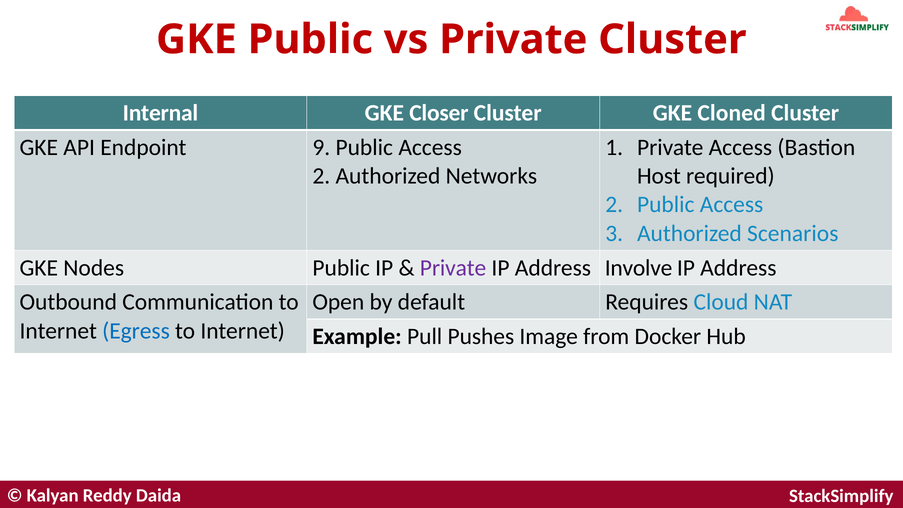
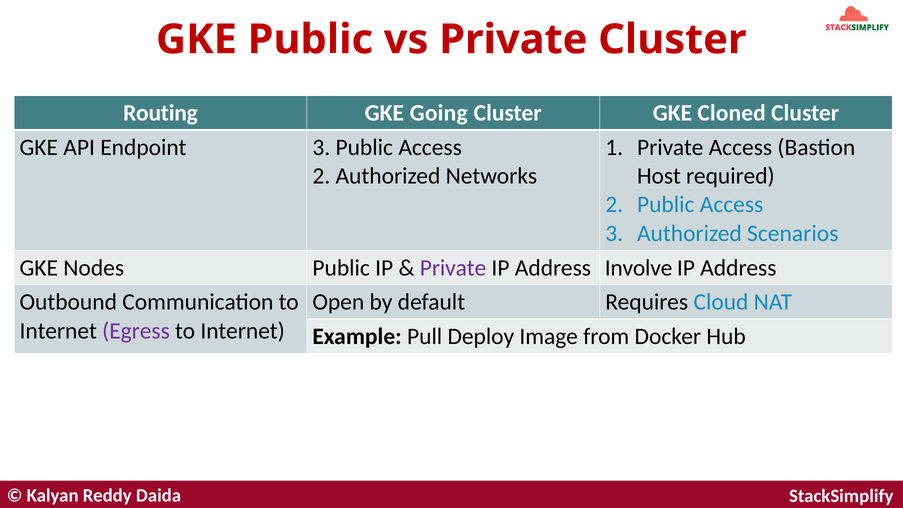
Internal: Internal -> Routing
Closer: Closer -> Going
Endpoint 9: 9 -> 3
Egress colour: blue -> purple
Pushes: Pushes -> Deploy
